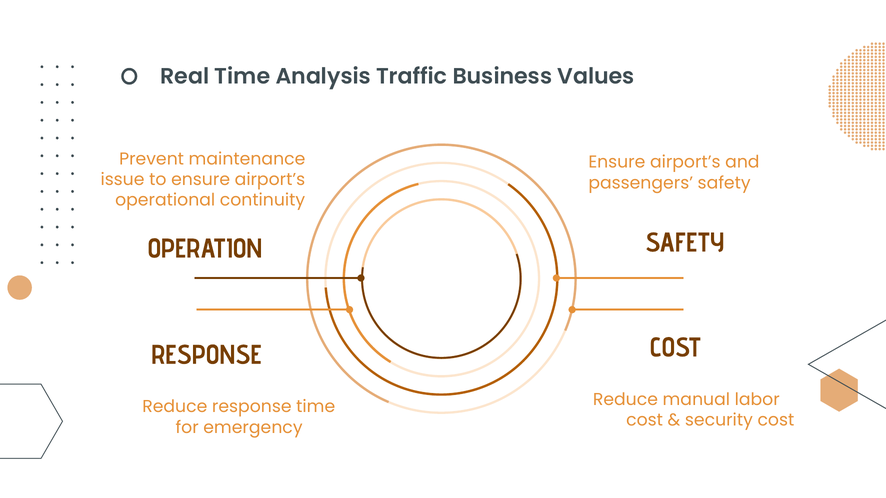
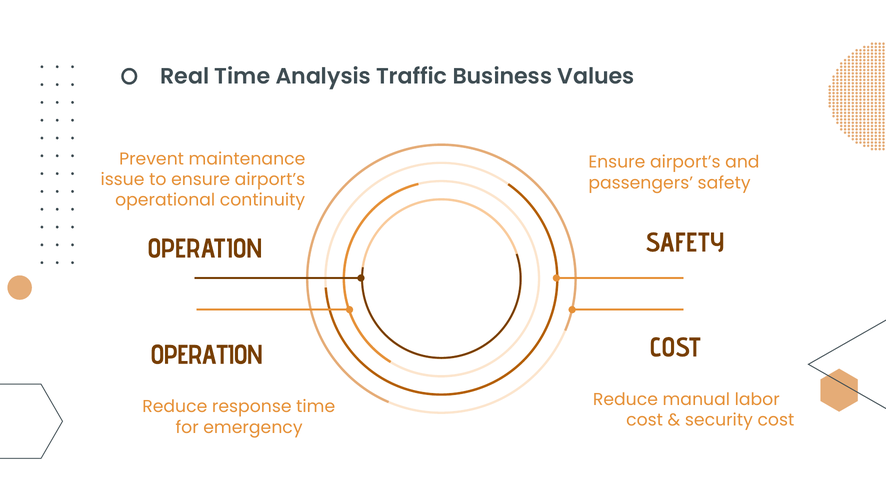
RESPONSE at (207, 355): RESPONSE -> OPERATION
